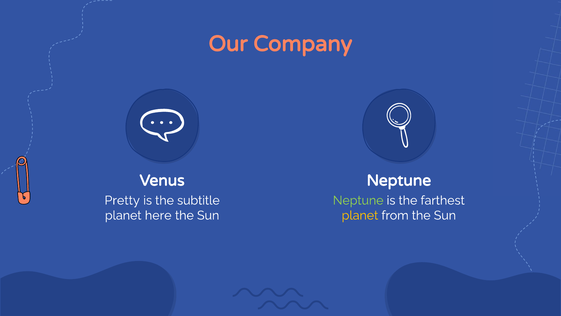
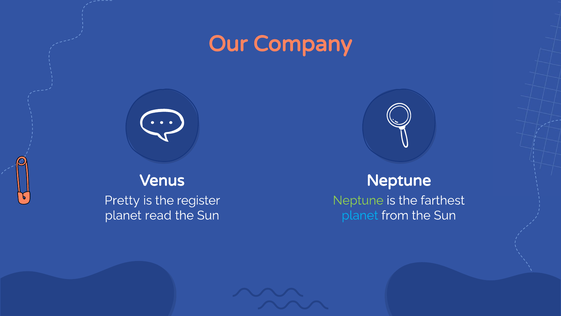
subtitle: subtitle -> register
here: here -> read
planet at (360, 215) colour: yellow -> light blue
